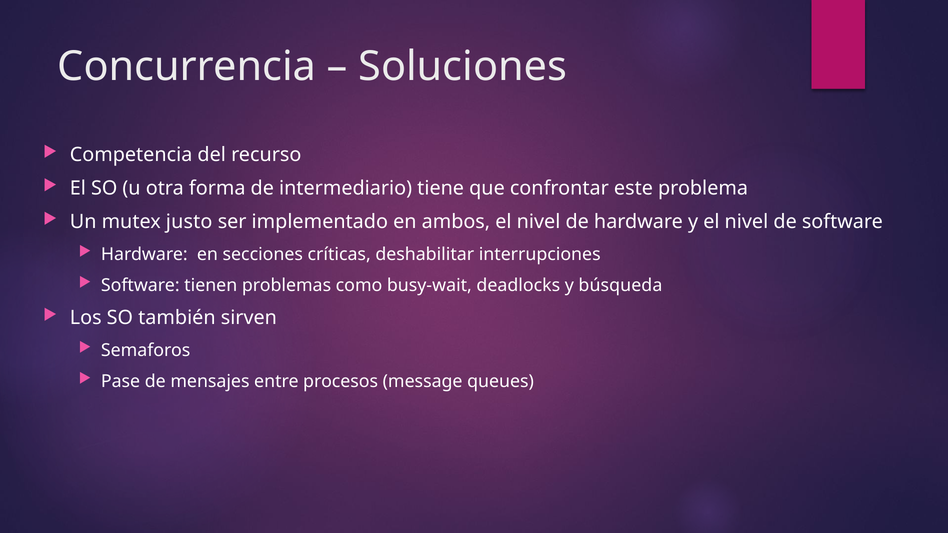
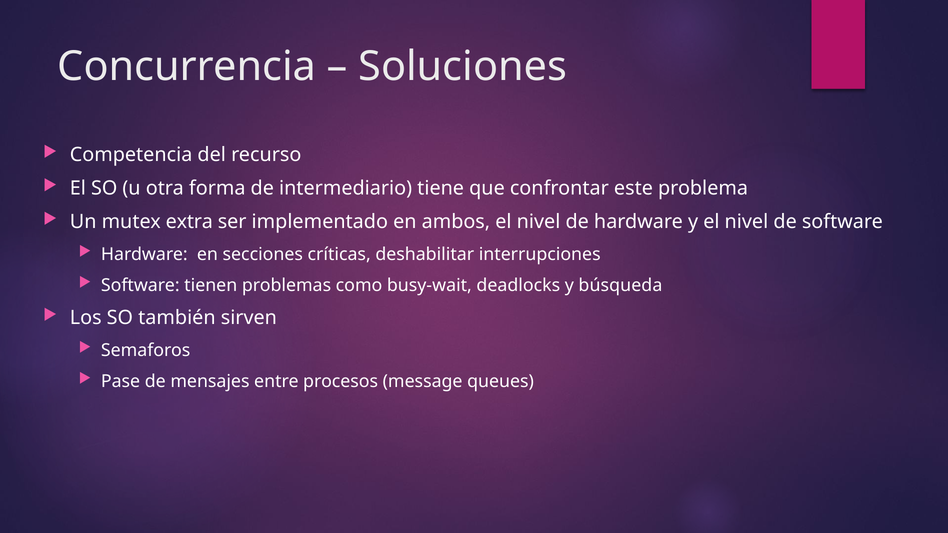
justo: justo -> extra
